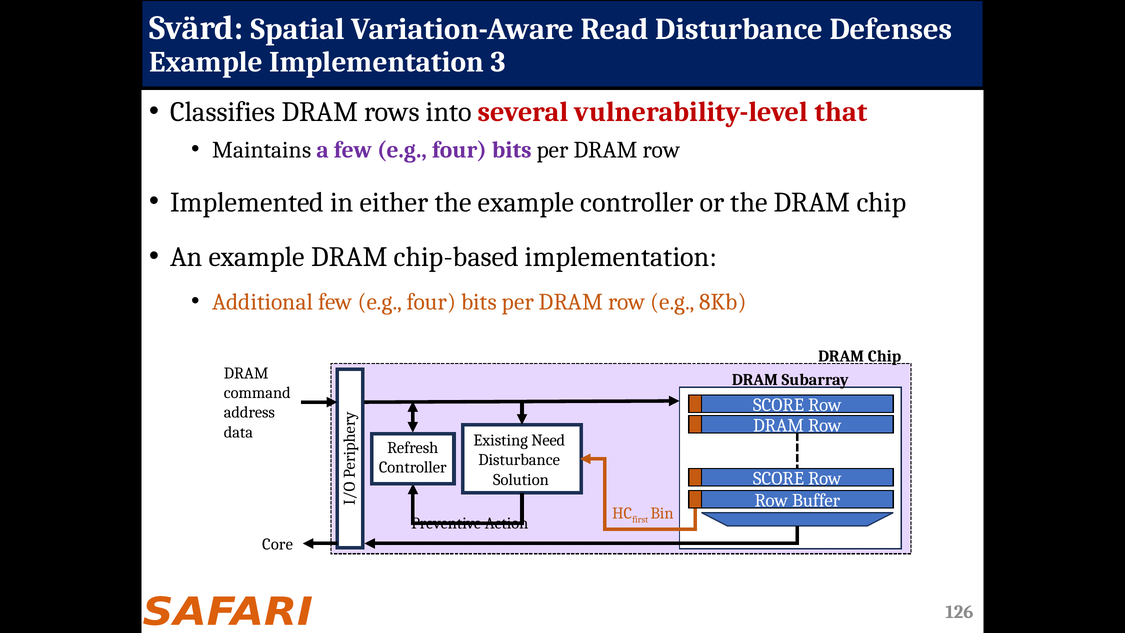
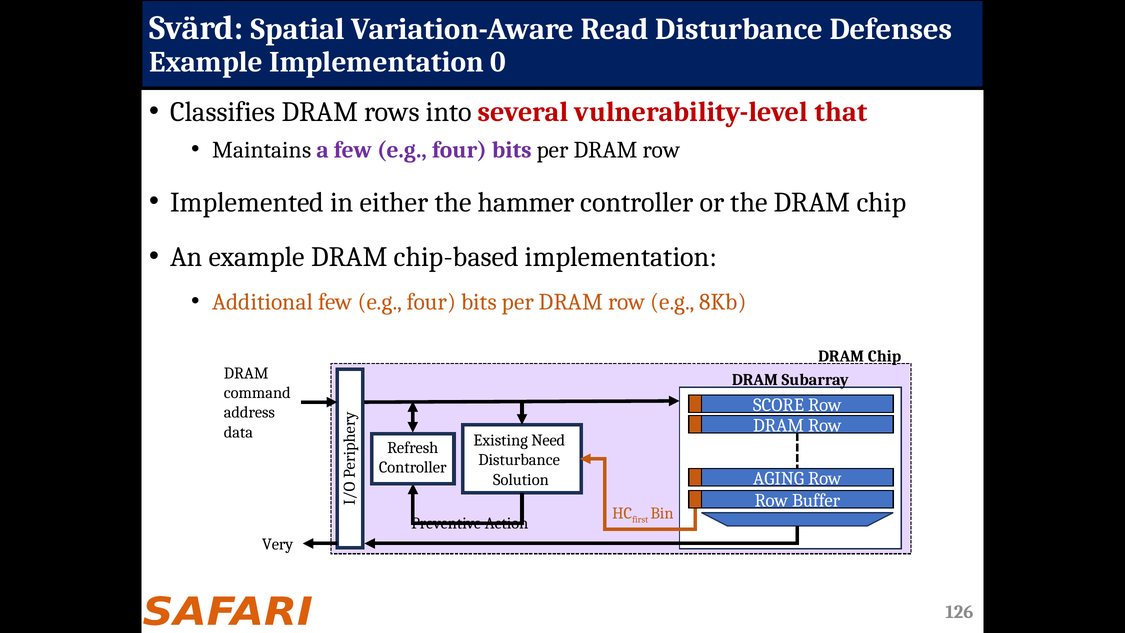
3: 3 -> 0
the example: example -> hammer
SCORE at (779, 479): SCORE -> AGING
Core: Core -> Very
